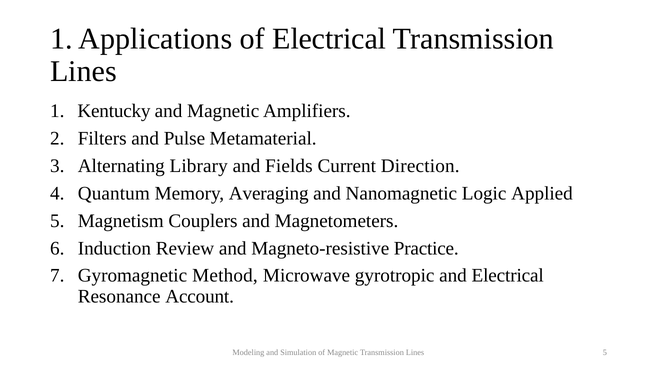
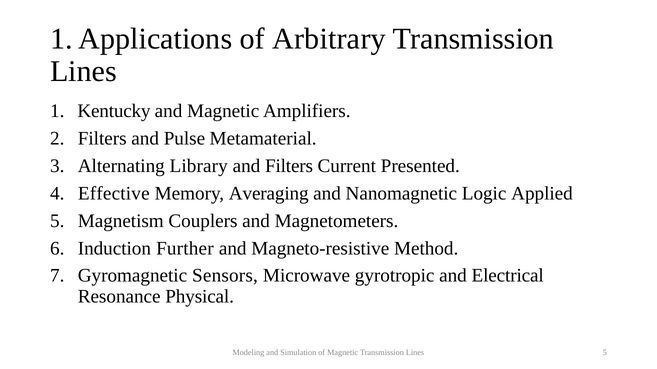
of Electrical: Electrical -> Arbitrary
and Fields: Fields -> Filters
Direction: Direction -> Presented
Quantum: Quantum -> Effective
Review: Review -> Further
Practice: Practice -> Method
Method: Method -> Sensors
Account: Account -> Physical
